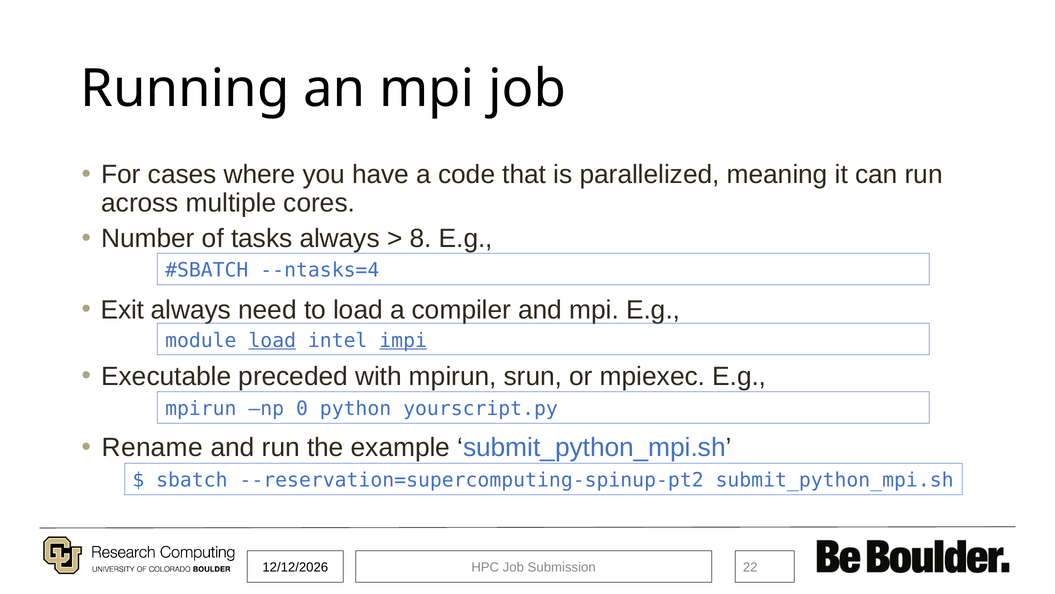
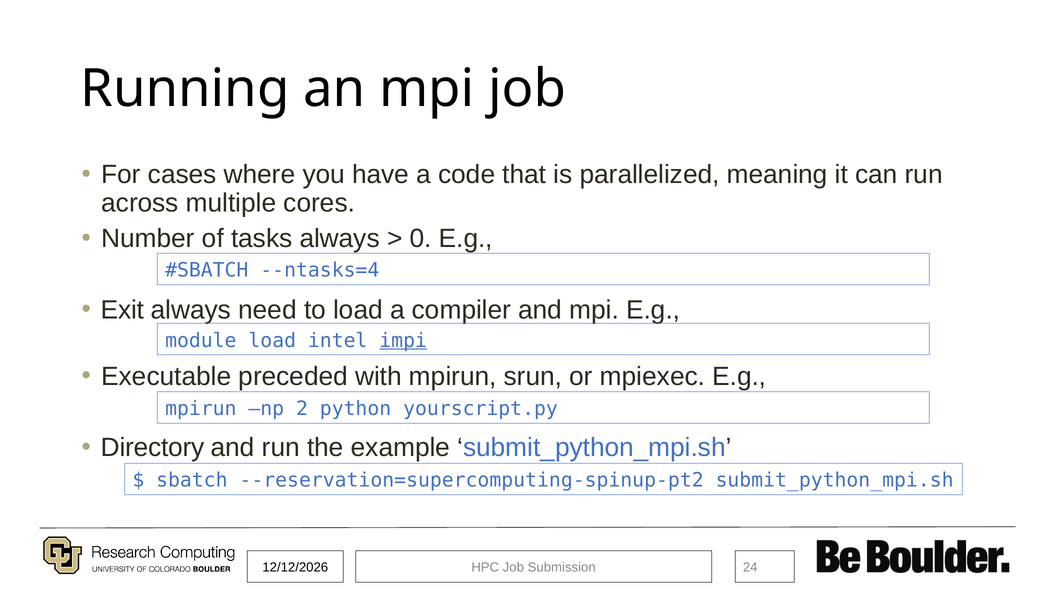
8: 8 -> 0
load at (272, 340) underline: present -> none
0: 0 -> 2
Rename: Rename -> Directory
22: 22 -> 24
